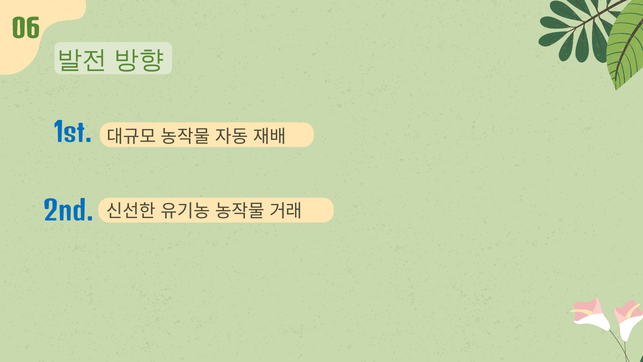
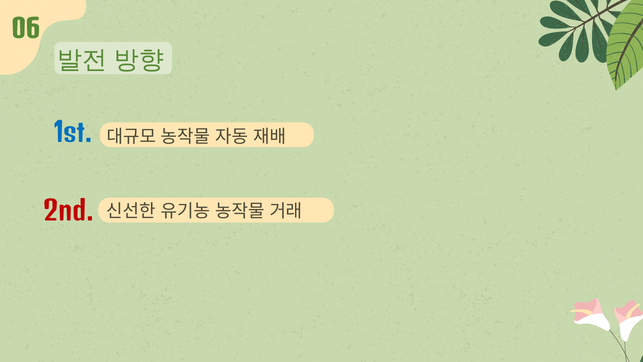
2nd colour: blue -> red
